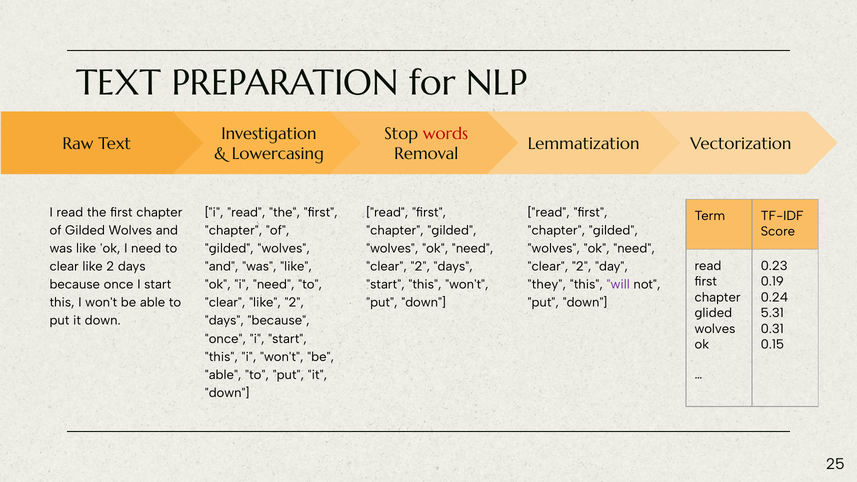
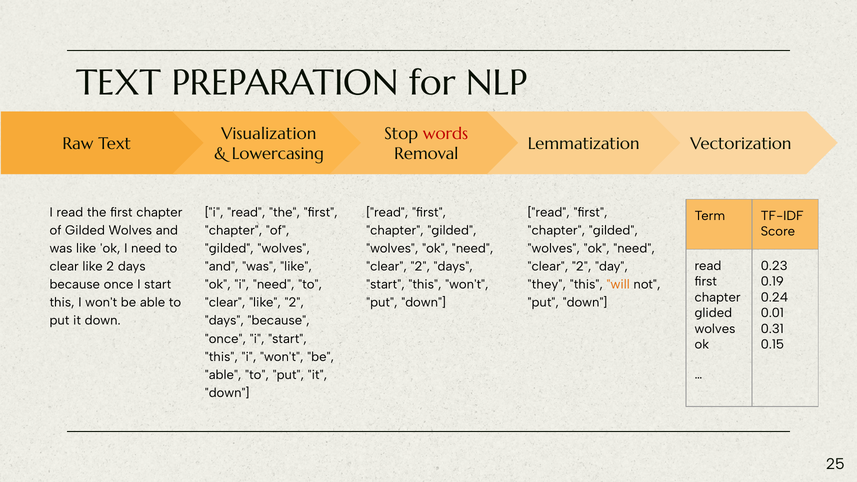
Investigation: Investigation -> Visualization
will colour: purple -> orange
5.31: 5.31 -> 0.01
